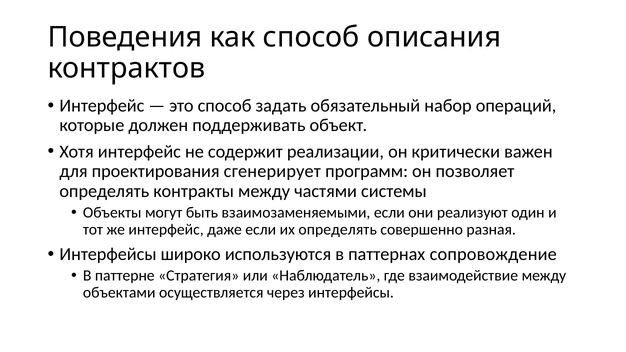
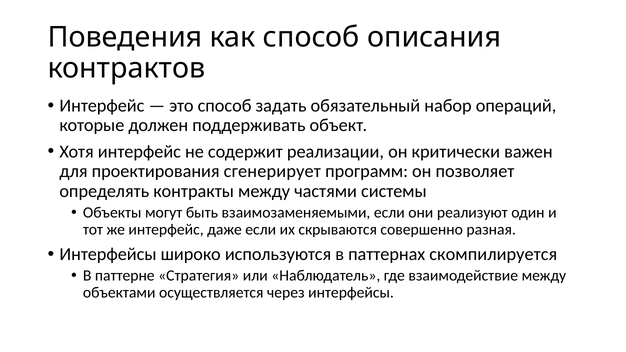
их определять: определять -> скрываются
сопровождение: сопровождение -> скомпилируется
